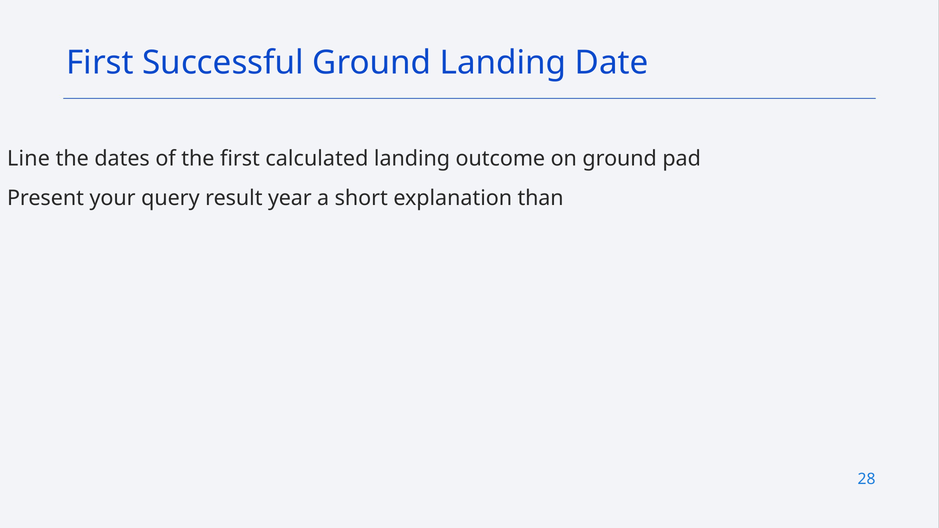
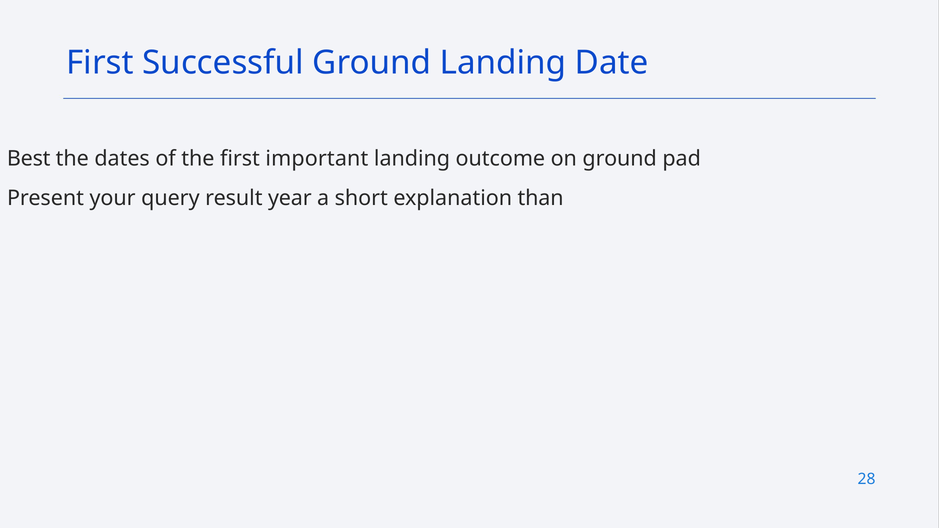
Line: Line -> Best
calculated: calculated -> important
